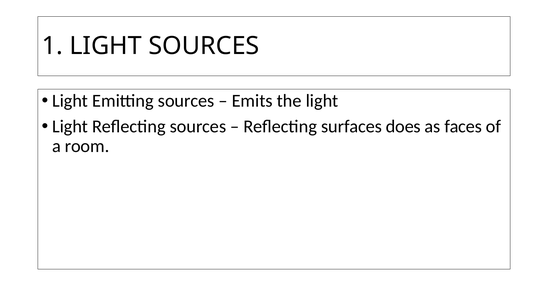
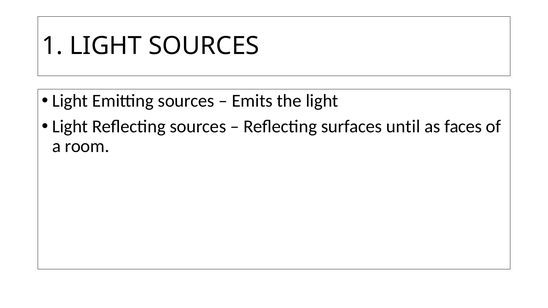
does: does -> until
